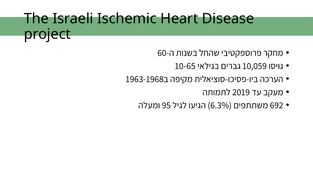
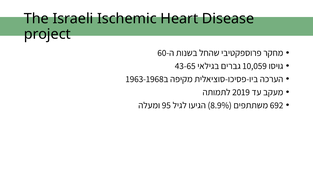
10-65: 10-65 -> 43-65
6.3%: 6.3% -> 8.9%
